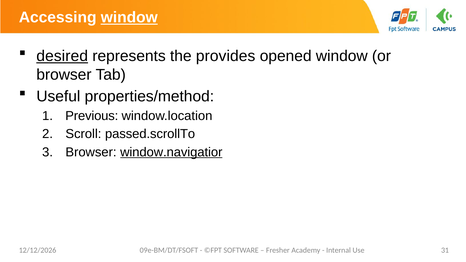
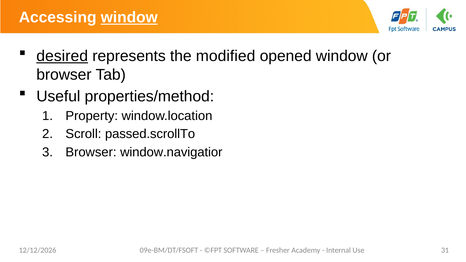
provides: provides -> modified
Previous: Previous -> Property
window.navigatior underline: present -> none
